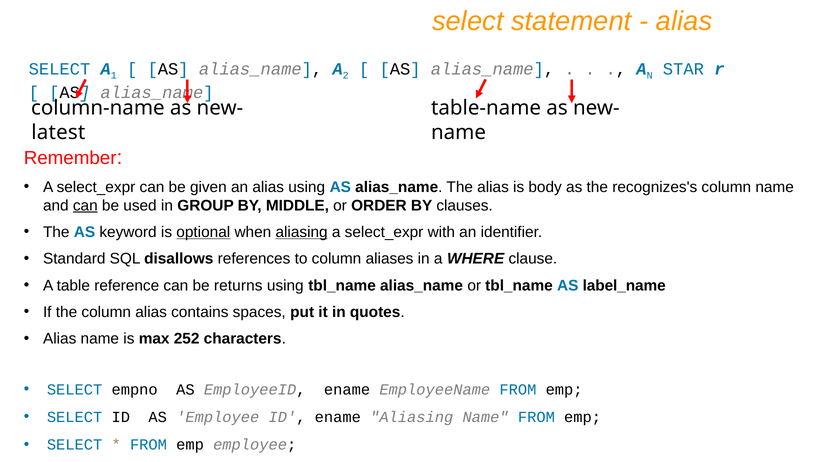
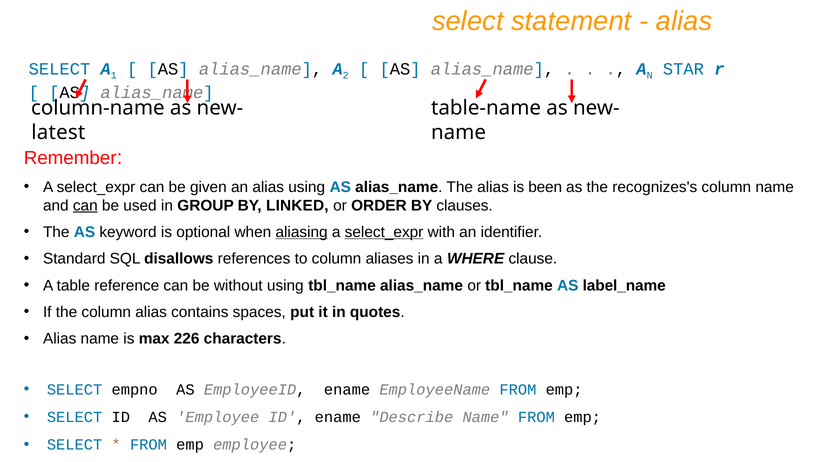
body: body -> been
MIDDLE: MIDDLE -> LINKED
optional underline: present -> none
select_expr at (384, 232) underline: none -> present
returns: returns -> without
252: 252 -> 226
ename Aliasing: Aliasing -> Describe
